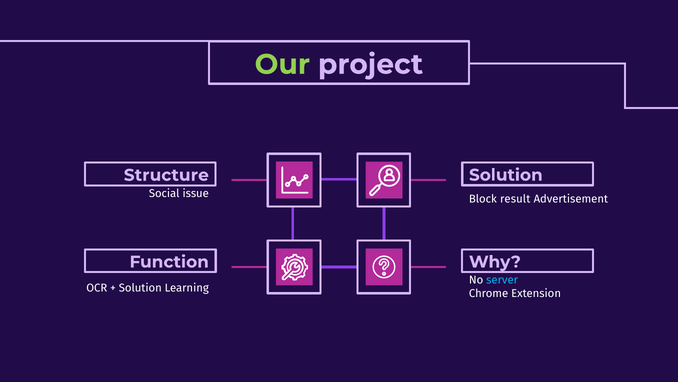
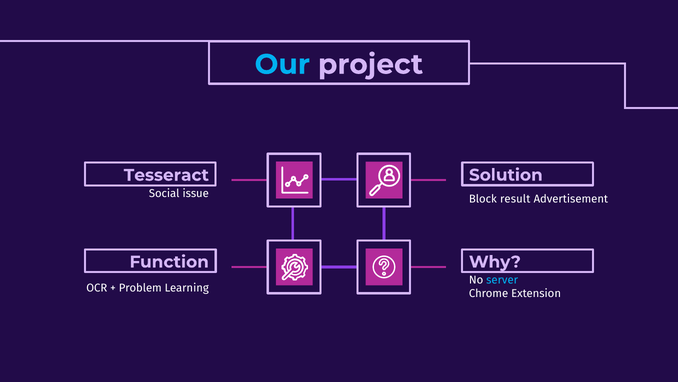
Our colour: light green -> light blue
Structure: Structure -> Tesseract
Solution at (140, 288): Solution -> Problem
